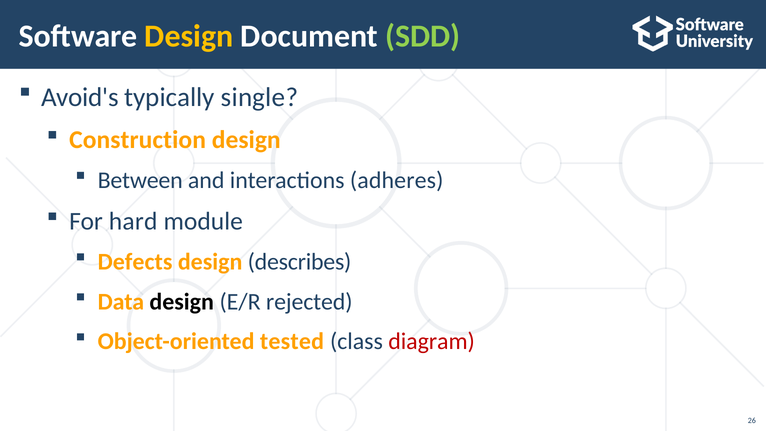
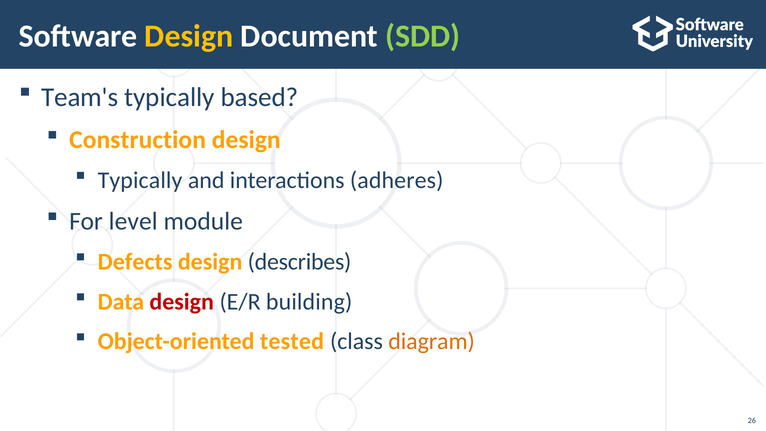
Avoid's: Avoid's -> Team's
single: single -> based
Between at (140, 180): Between -> Typically
hard: hard -> level
design at (182, 302) colour: black -> red
rejected: rejected -> building
diagram colour: red -> orange
